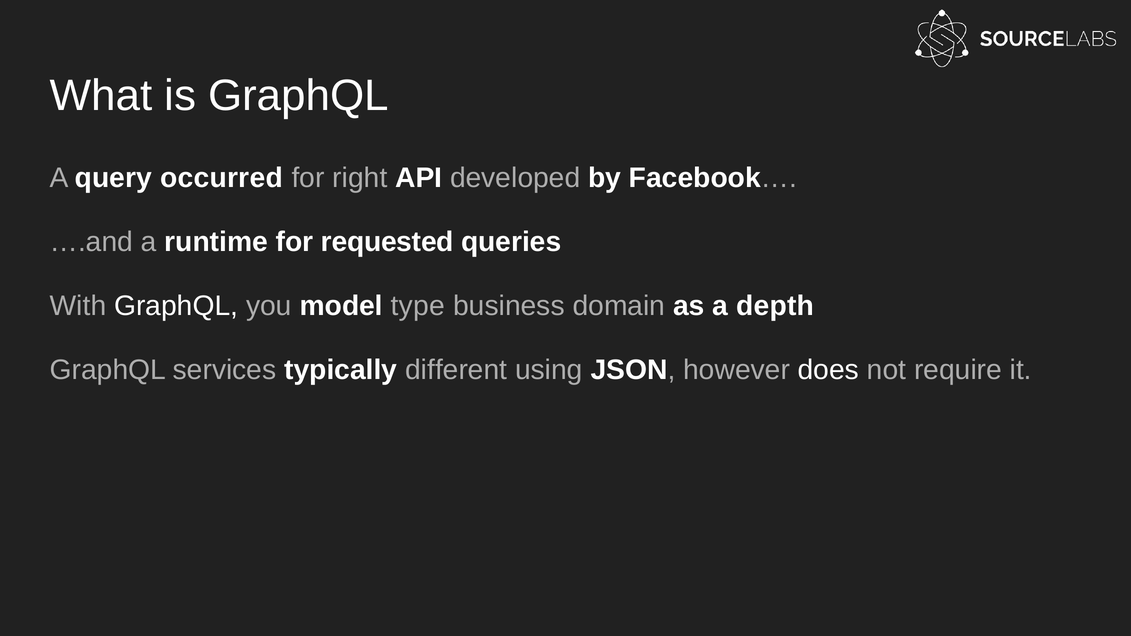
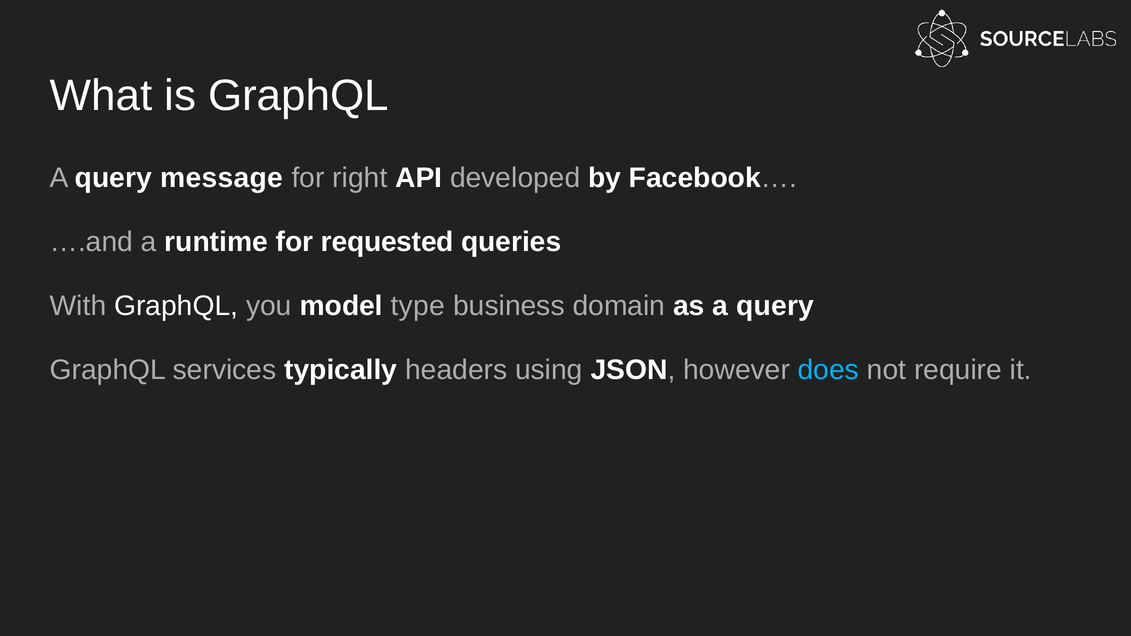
occurred: occurred -> message
as a depth: depth -> query
different: different -> headers
does colour: white -> light blue
